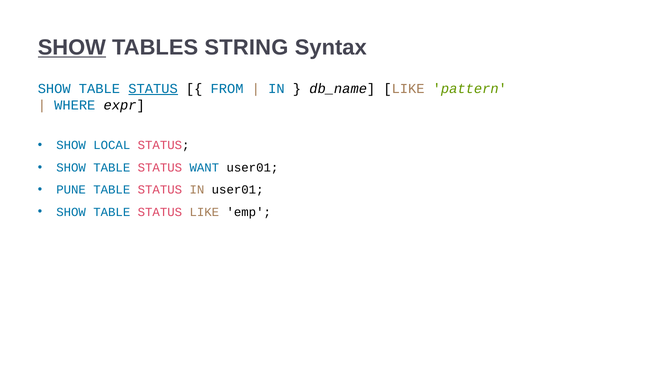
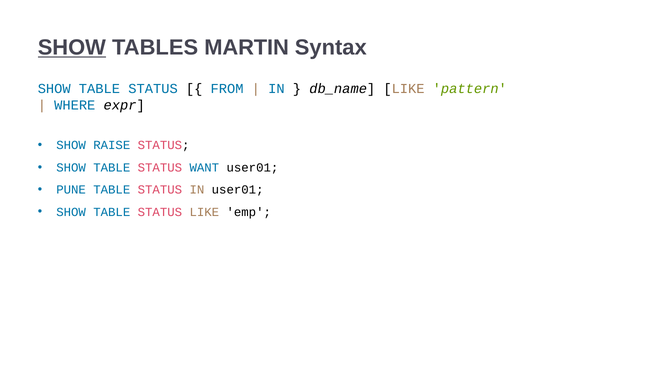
STRING: STRING -> MARTIN
STATUS at (153, 89) underline: present -> none
LOCAL: LOCAL -> RAISE
